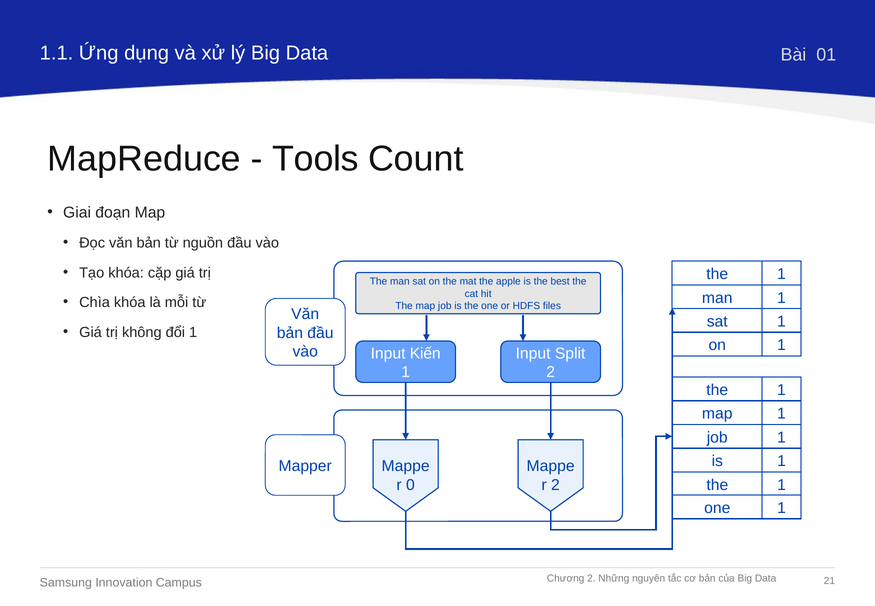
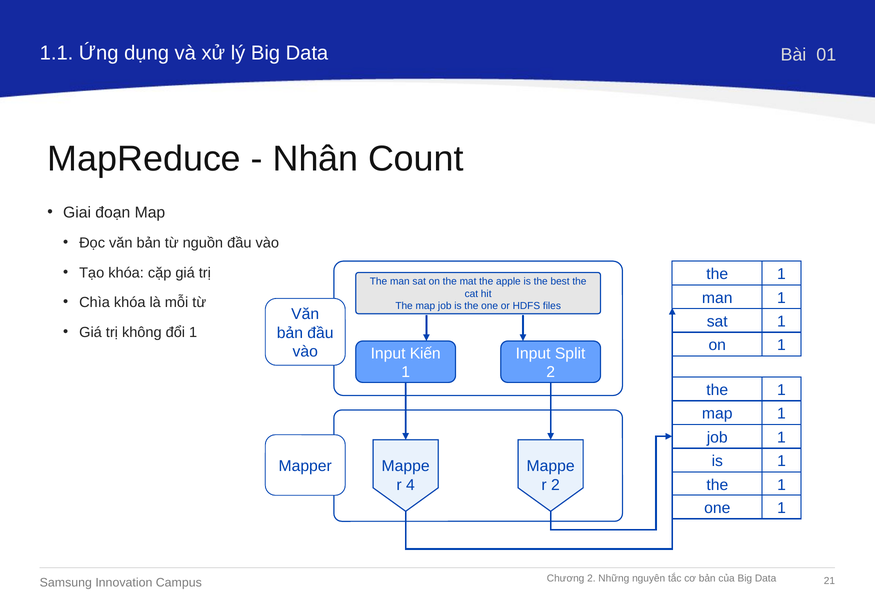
Tools: Tools -> Nhân
0: 0 -> 4
